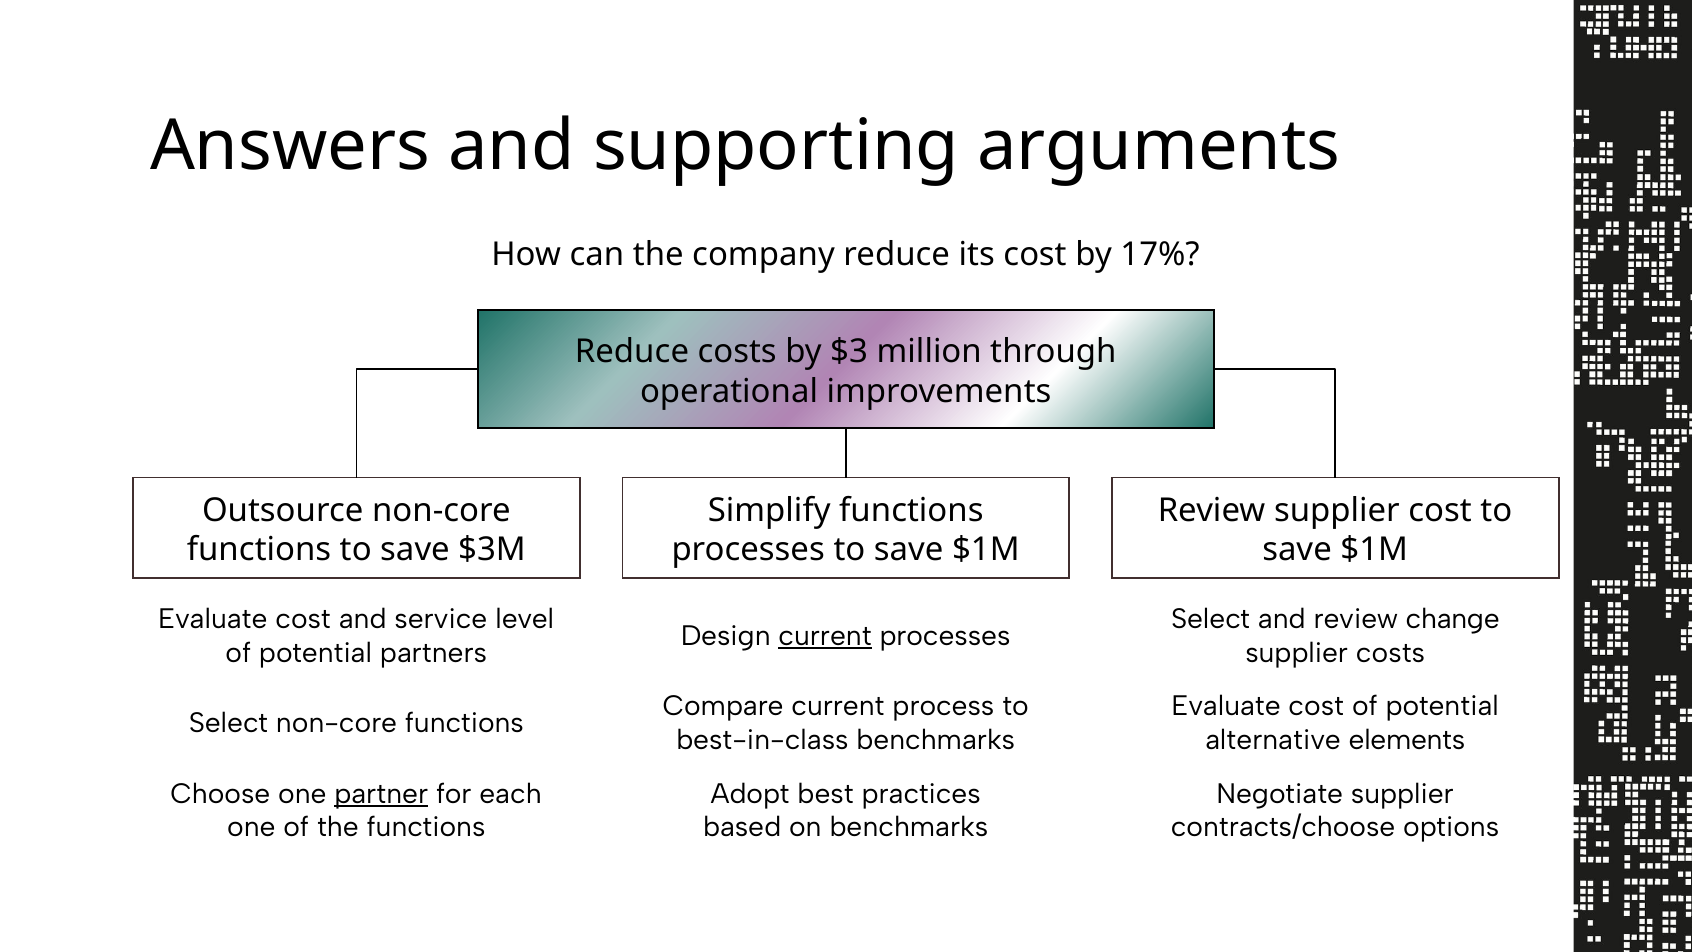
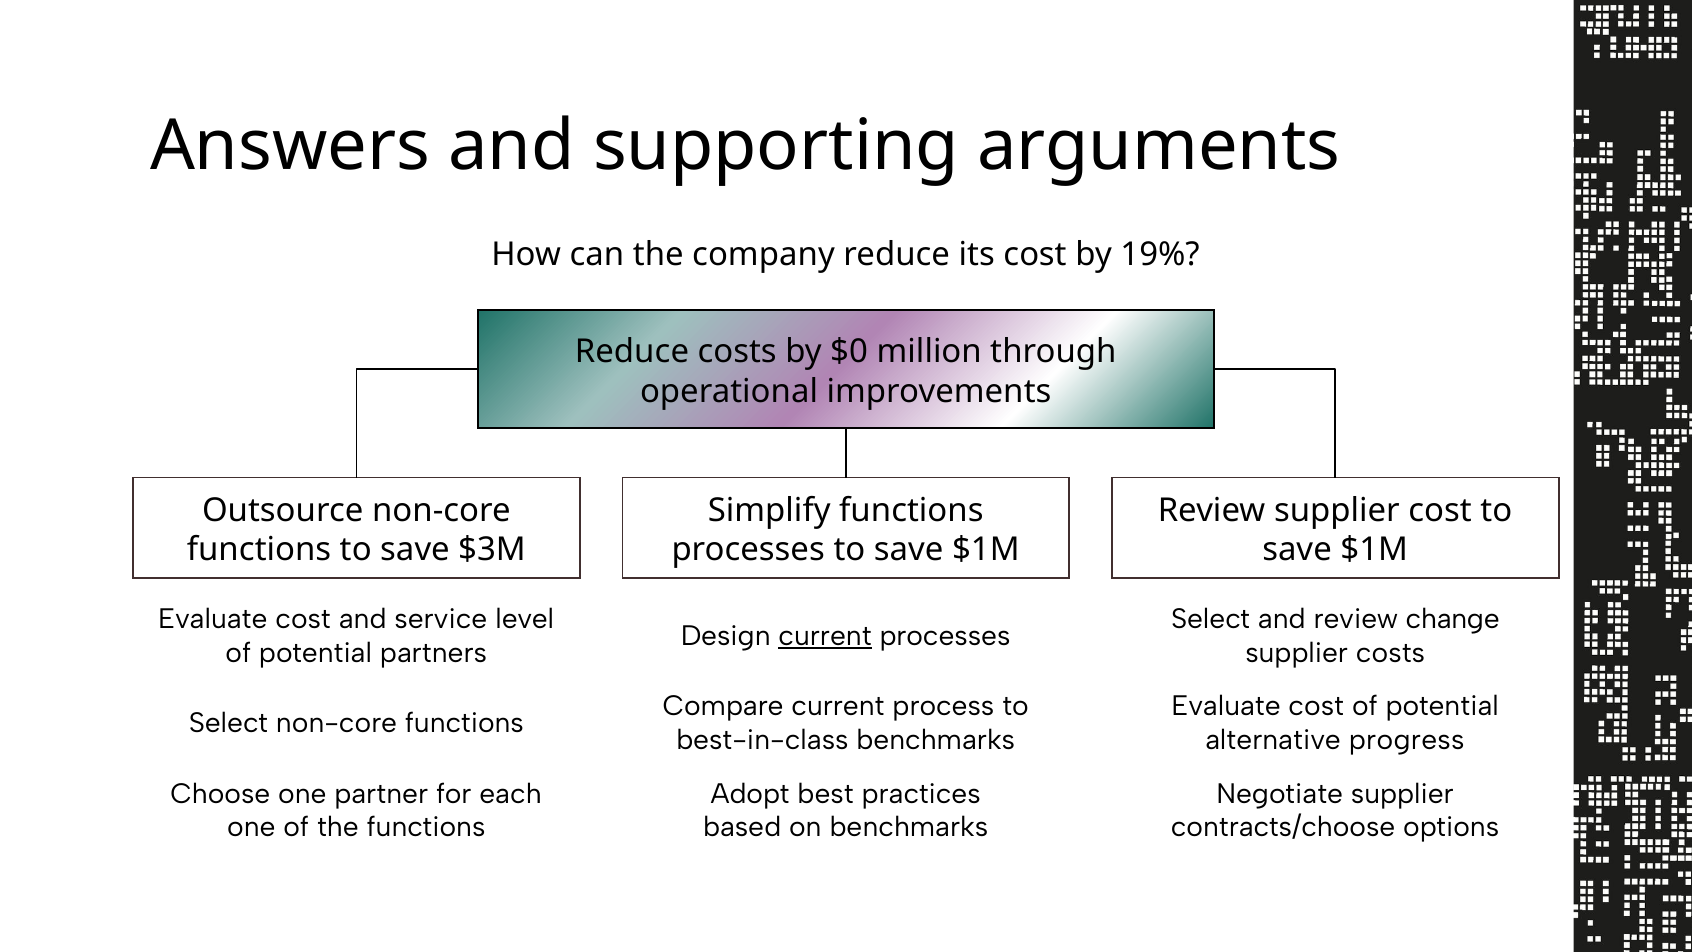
17%: 17% -> 19%
$3: $3 -> $0
elements: elements -> progress
partner underline: present -> none
